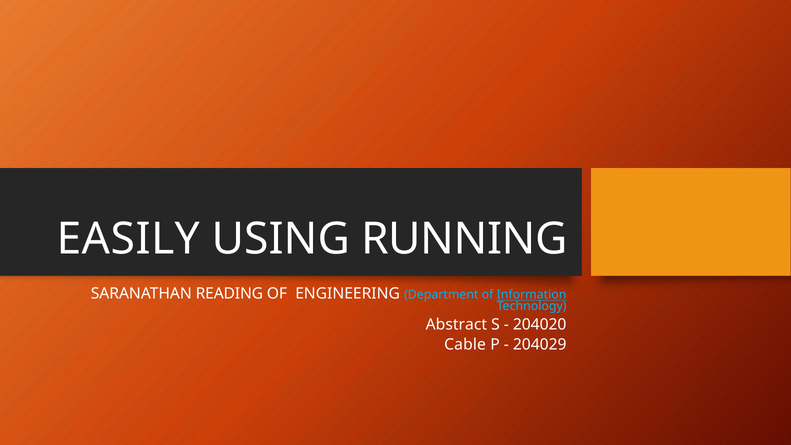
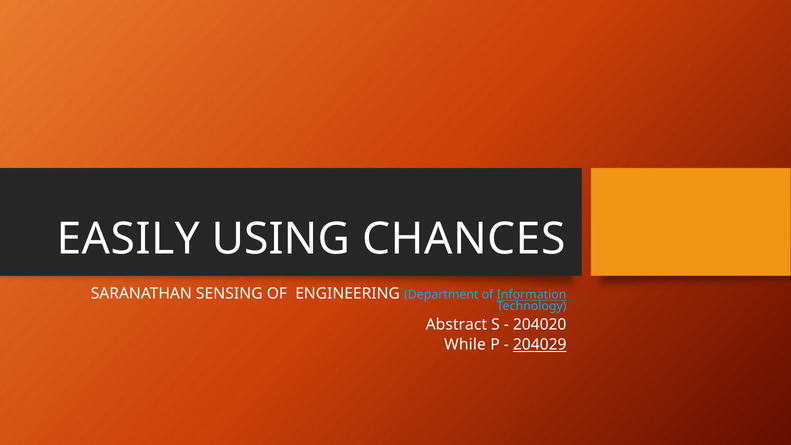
RUNNING: RUNNING -> CHANCES
READING: READING -> SENSING
Cable: Cable -> While
204029 underline: none -> present
